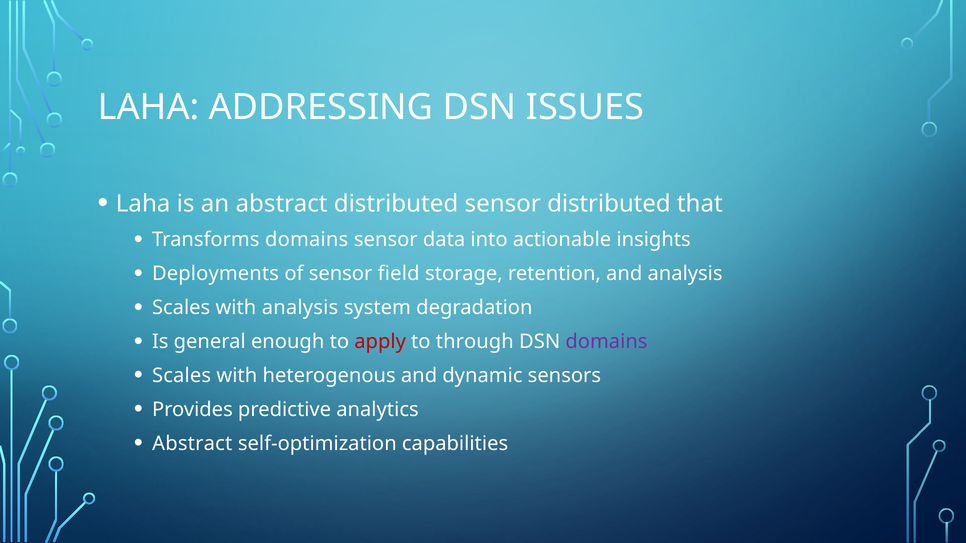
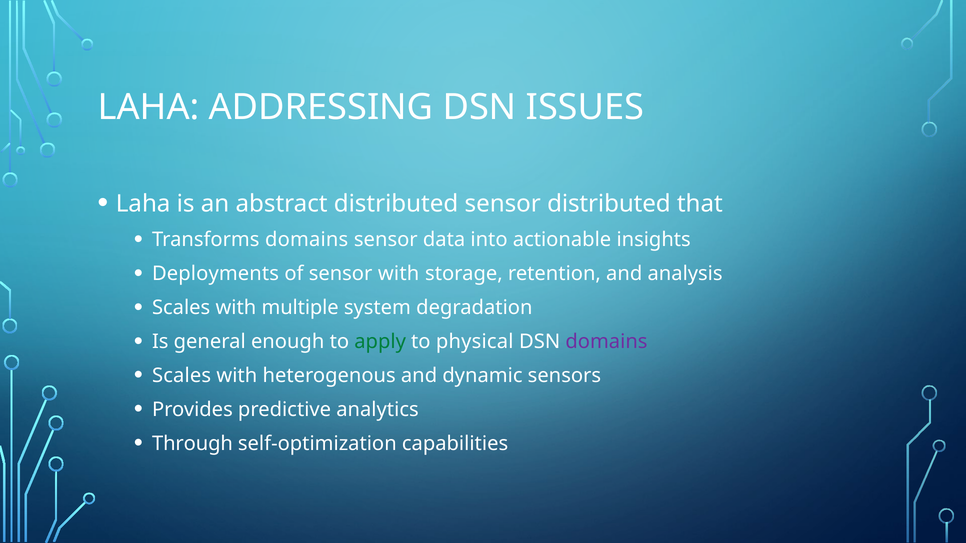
sensor field: field -> with
with analysis: analysis -> multiple
apply colour: red -> green
through: through -> physical
Abstract at (192, 444): Abstract -> Through
